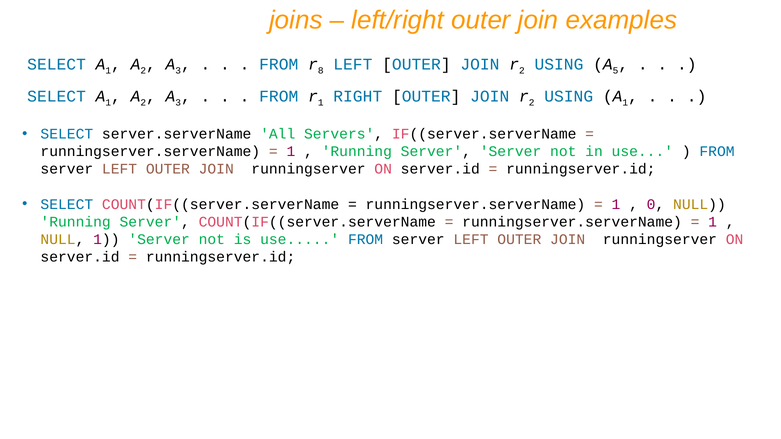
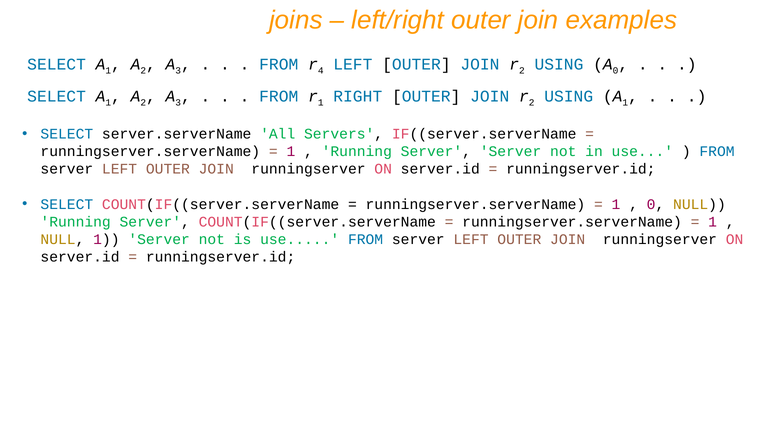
8: 8 -> 4
5 at (616, 71): 5 -> 0
